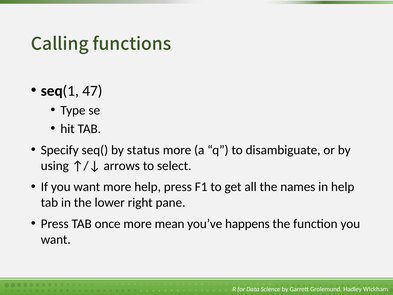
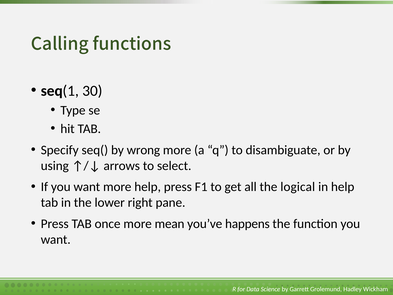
47: 47 -> 30
status: status -> wrong
names: names -> logical
